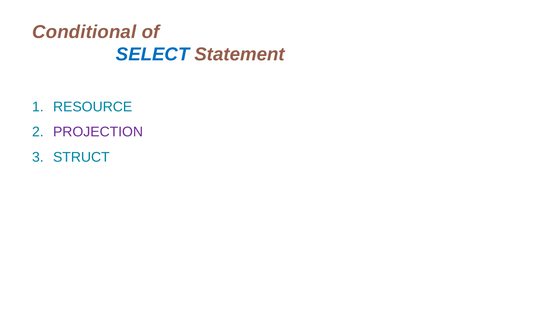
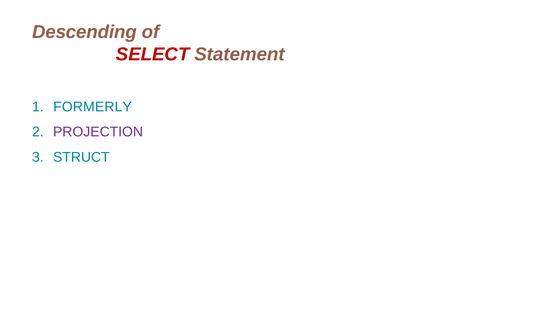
Conditional: Conditional -> Descending
SELECT colour: blue -> red
RESOURCE: RESOURCE -> FORMERLY
